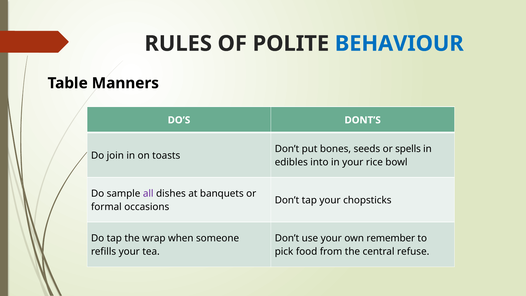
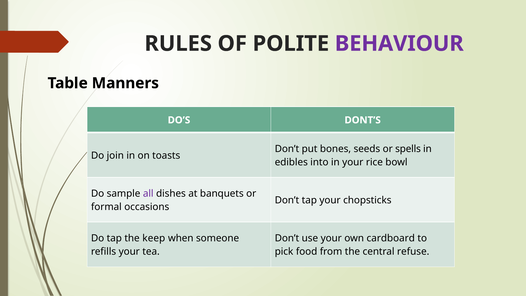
BEHAVIOUR colour: blue -> purple
wrap: wrap -> keep
remember: remember -> cardboard
